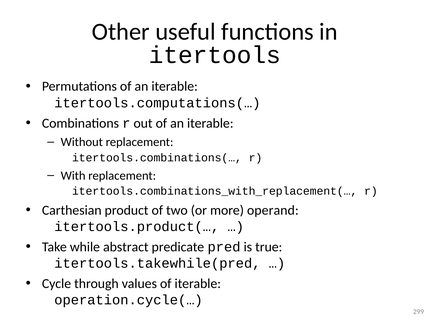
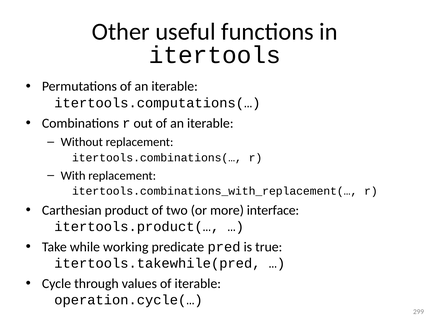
operand: operand -> interface
abstract: abstract -> working
